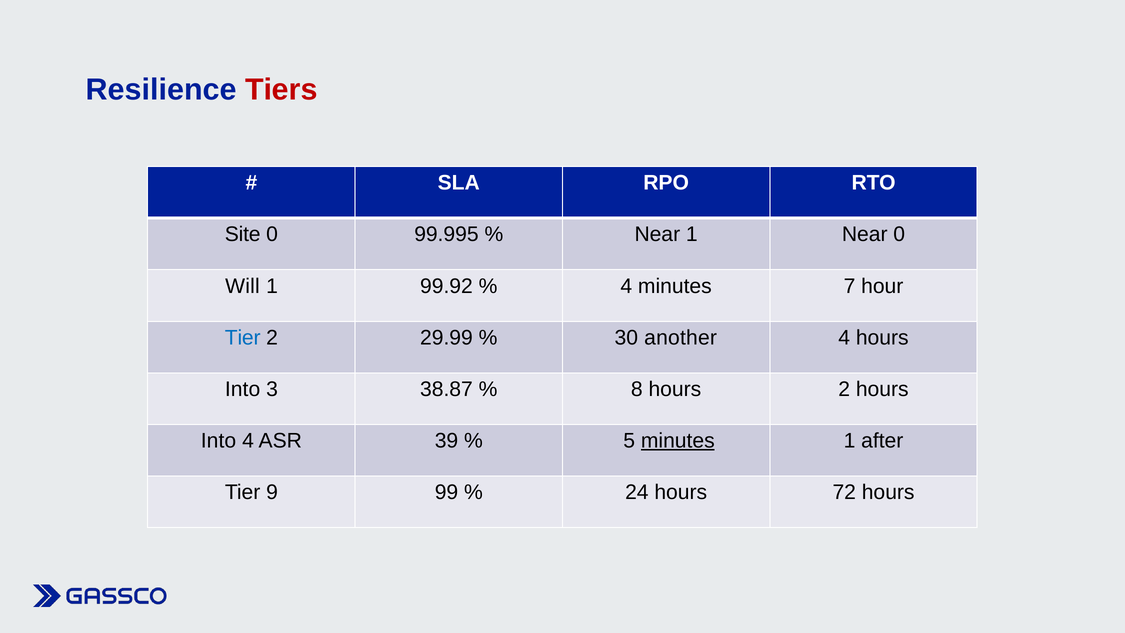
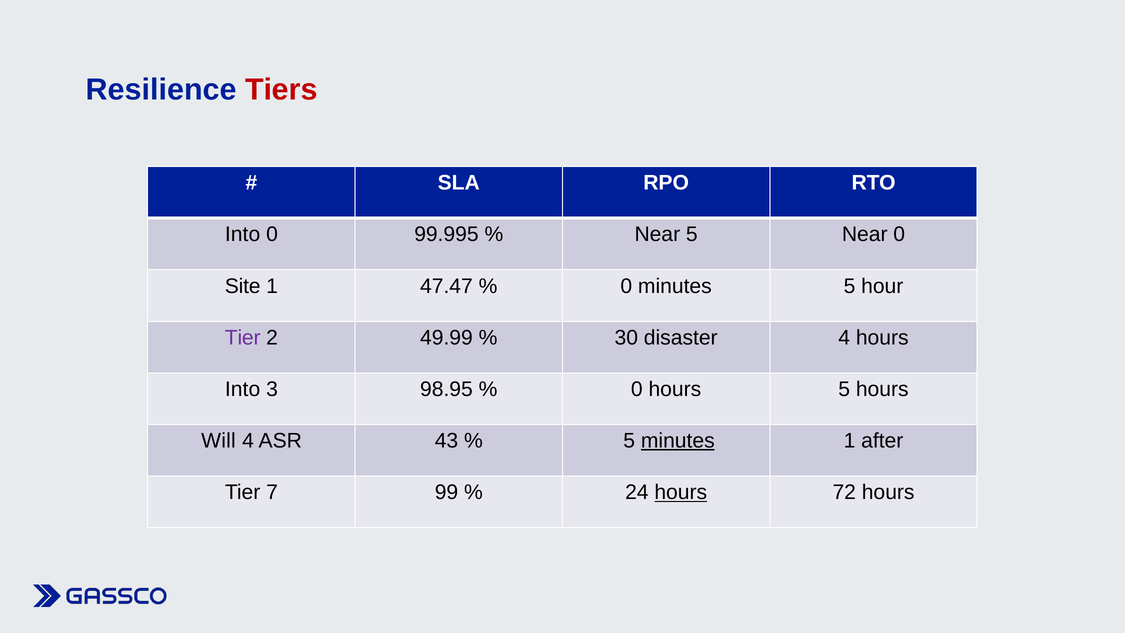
Site at (243, 234): Site -> Into
Near 1: 1 -> 5
Will: Will -> Site
99.92: 99.92 -> 47.47
4 at (626, 286): 4 -> 0
minutes 7: 7 -> 5
Tier at (243, 338) colour: blue -> purple
29.99: 29.99 -> 49.99
another: another -> disaster
38.87: 38.87 -> 98.95
8 at (637, 389): 8 -> 0
hours 2: 2 -> 5
Into at (219, 441): Into -> Will
39: 39 -> 43
9: 9 -> 7
hours at (681, 492) underline: none -> present
